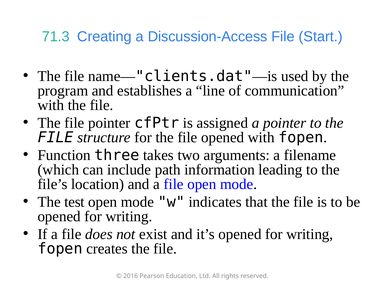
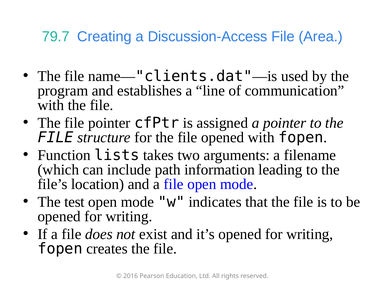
71.3: 71.3 -> 79.7
Start: Start -> Area
three: three -> lists
